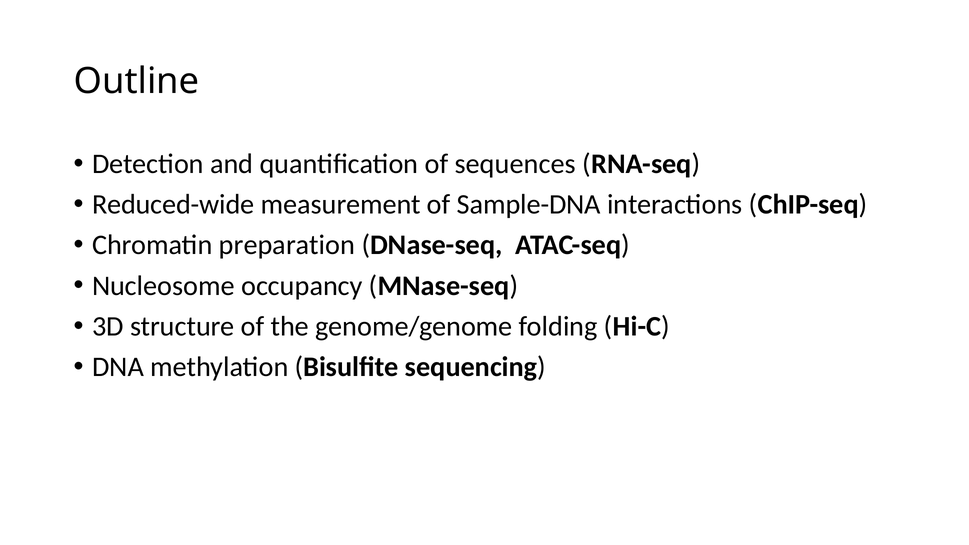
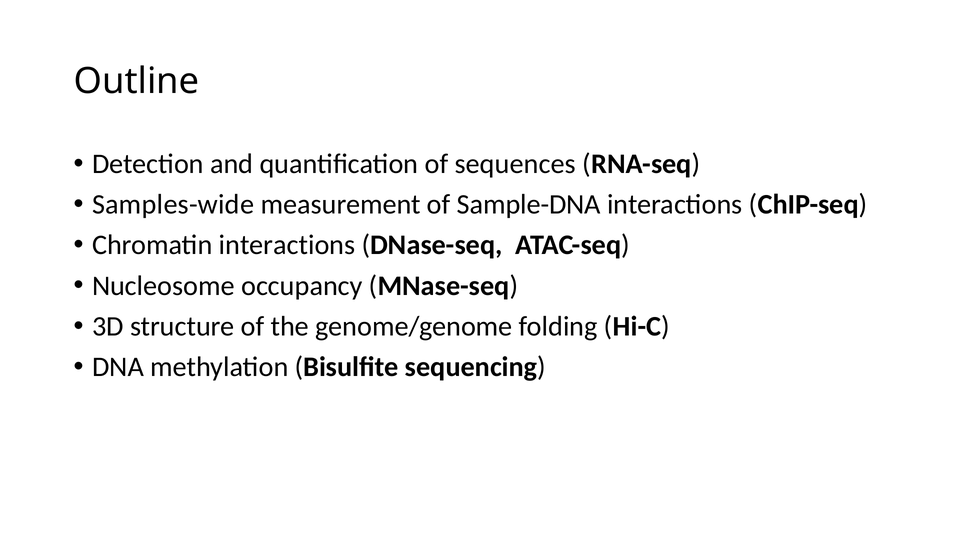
Reduced-wide: Reduced-wide -> Samples-wide
Chromatin preparation: preparation -> interactions
